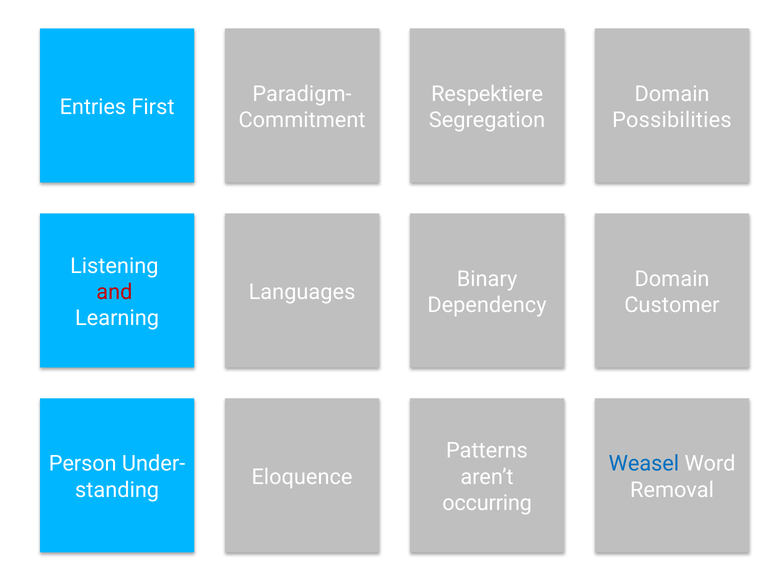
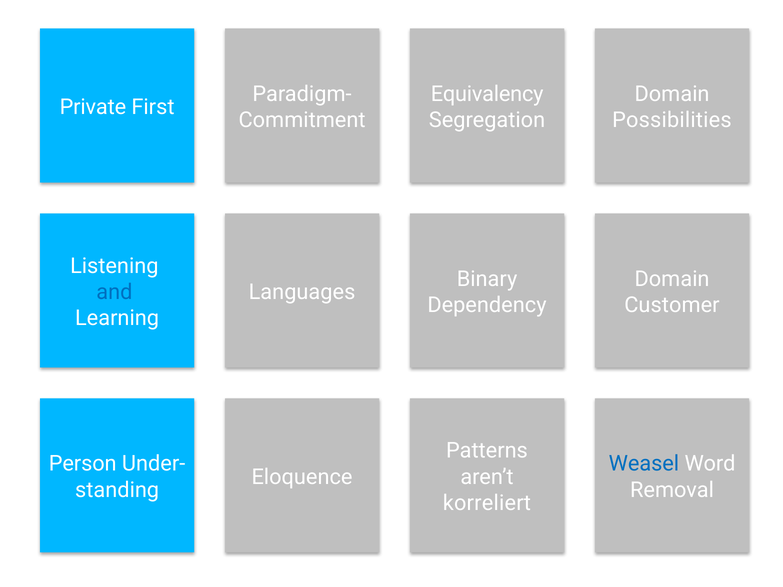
Respektiere: Respektiere -> Equivalency
Entries: Entries -> Private
and colour: red -> blue
occurring: occurring -> korreliert
